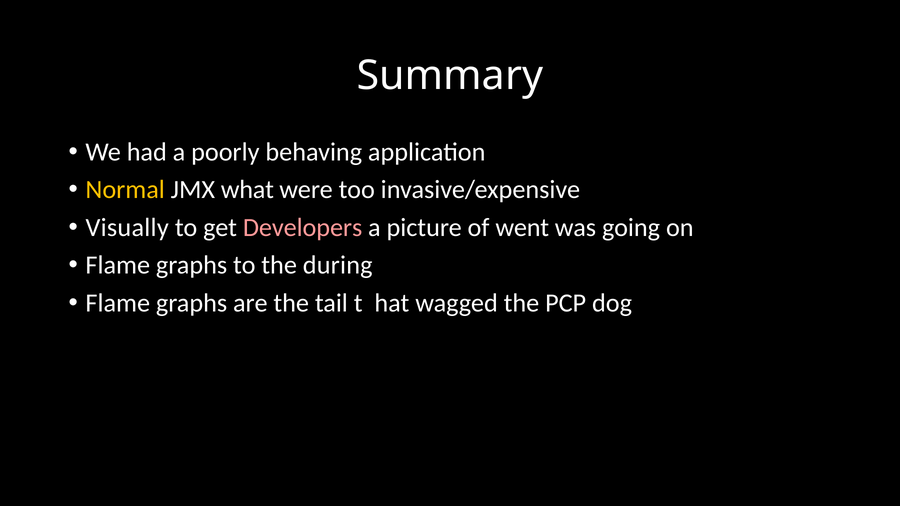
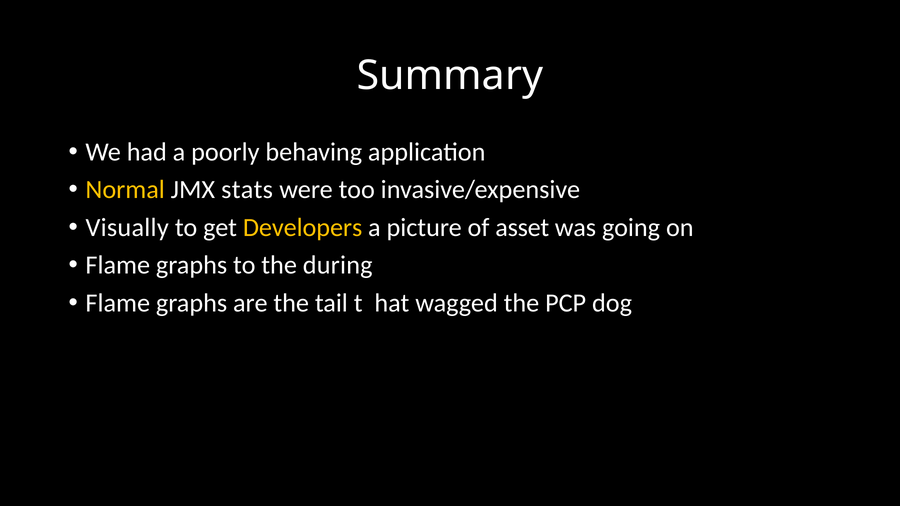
what: what -> stats
Developers colour: pink -> yellow
went: went -> asset
